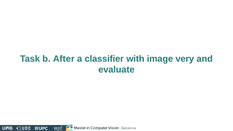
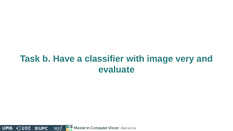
After: After -> Have
